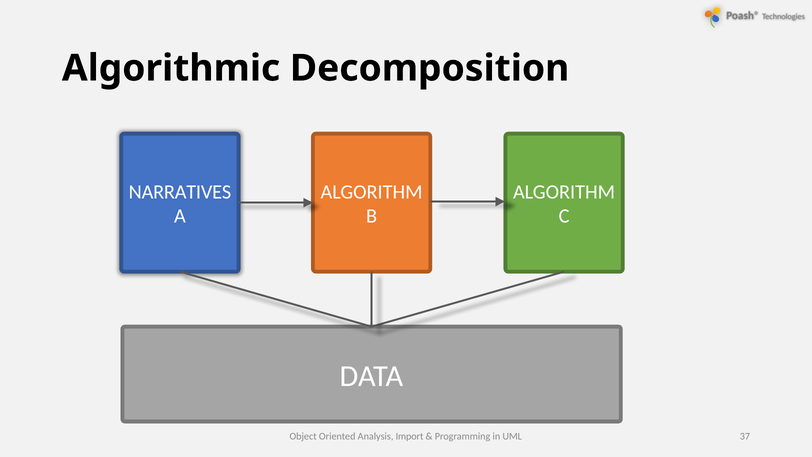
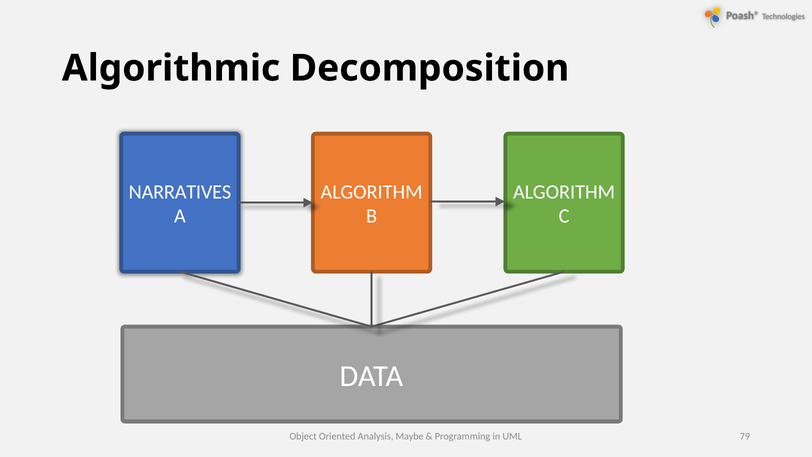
Import: Import -> Maybe
37: 37 -> 79
